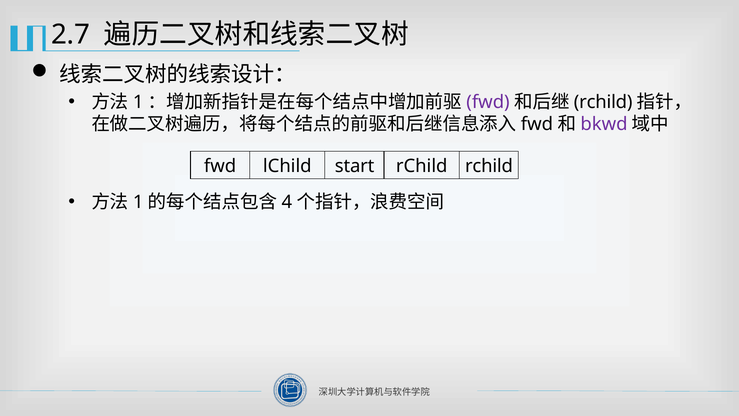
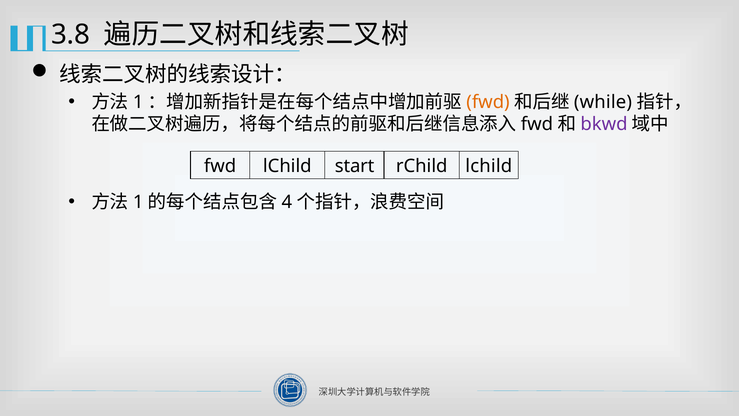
2.7: 2.7 -> 3.8
fwd at (488, 102) colour: purple -> orange
rchild at (603, 102): rchild -> while
rChild rchild: rchild -> lchild
